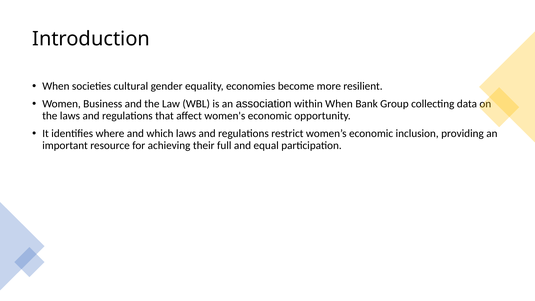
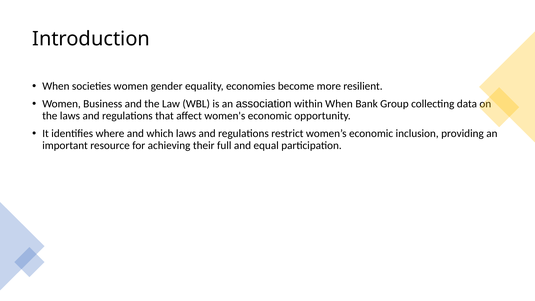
societies cultural: cultural -> women
